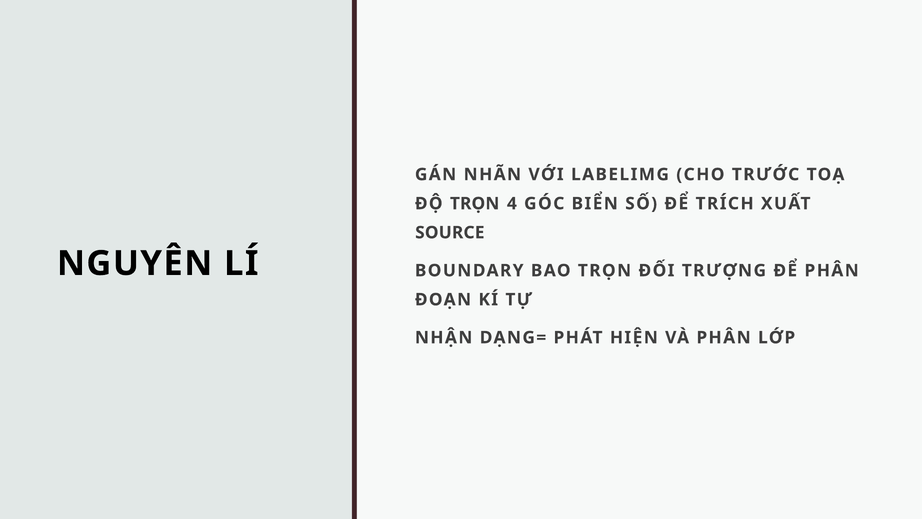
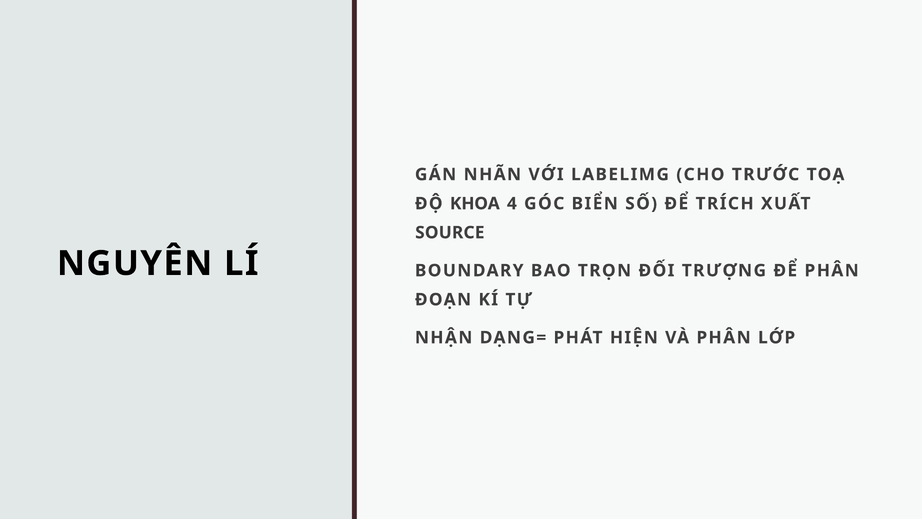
ĐỘ TRỌN: TRỌN -> KHOA
